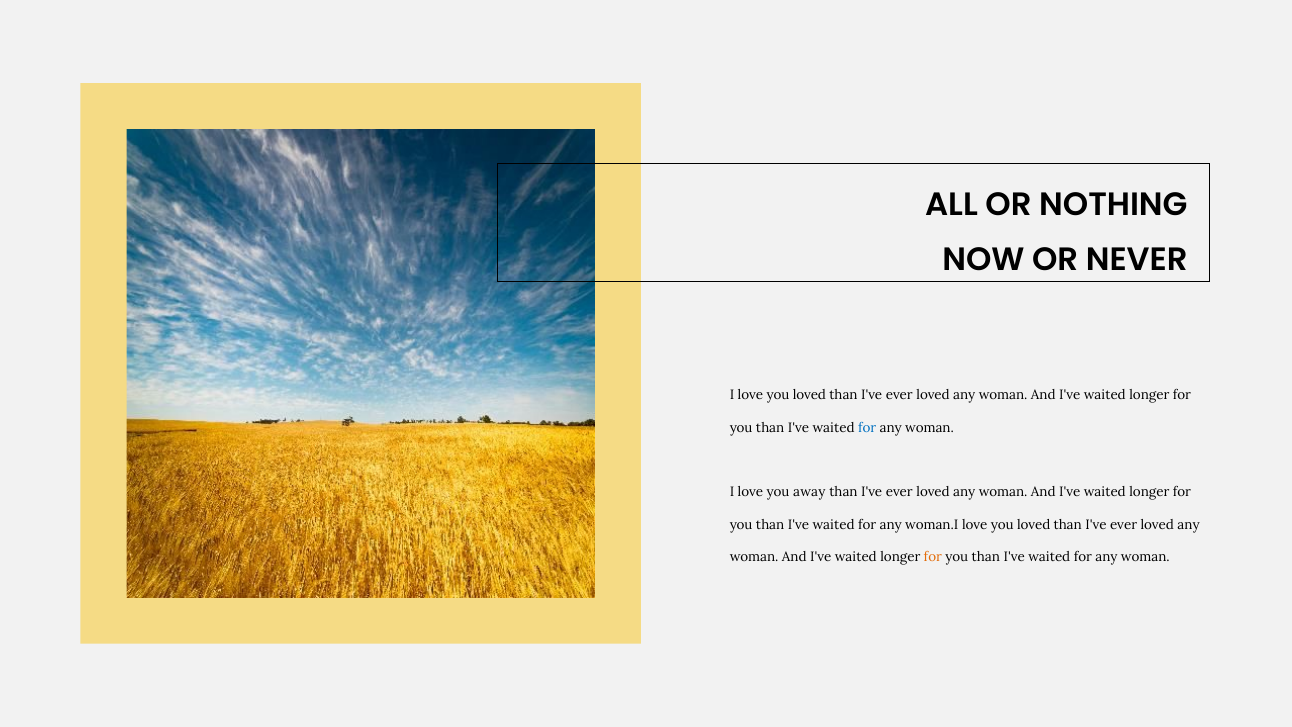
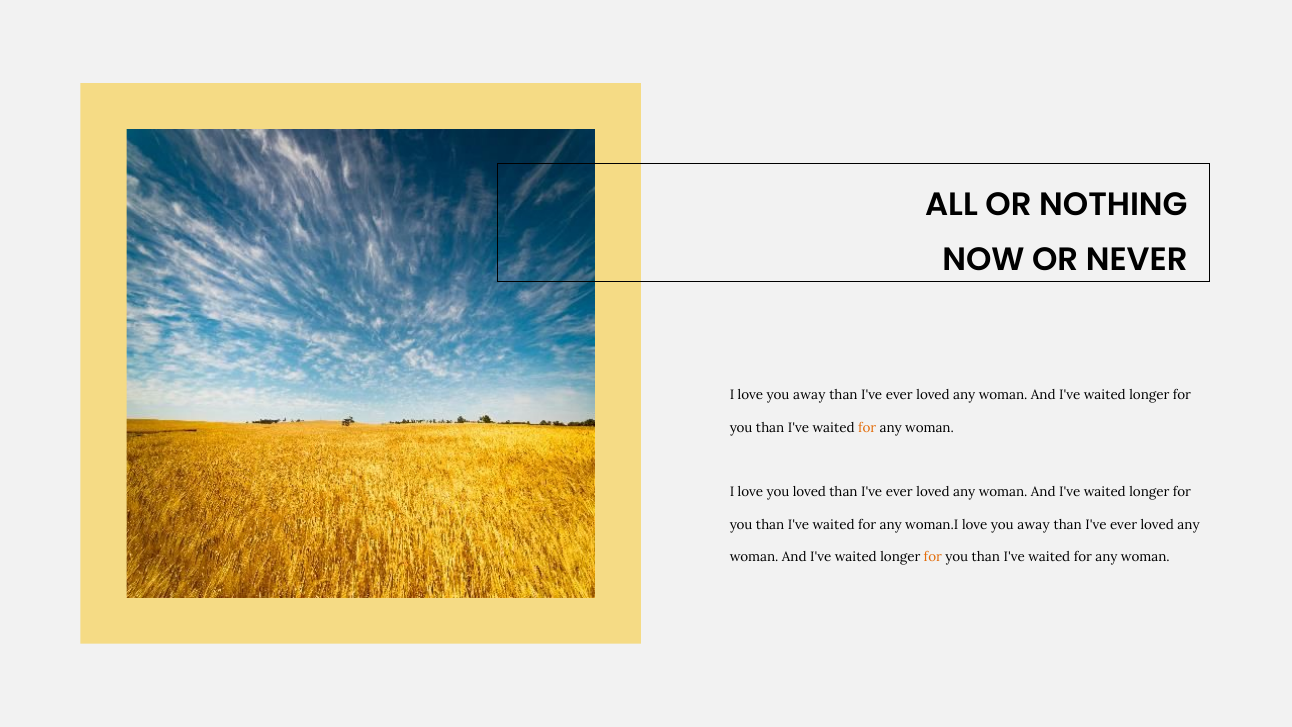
I love you loved: loved -> away
for at (867, 428) colour: blue -> orange
you away: away -> loved
woman.I love you loved: loved -> away
